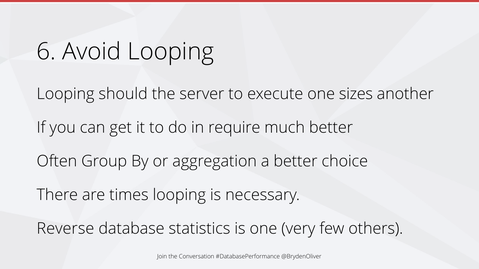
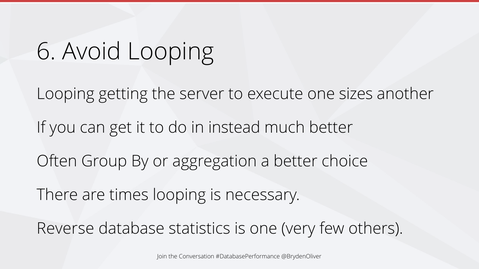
should: should -> getting
require: require -> instead
